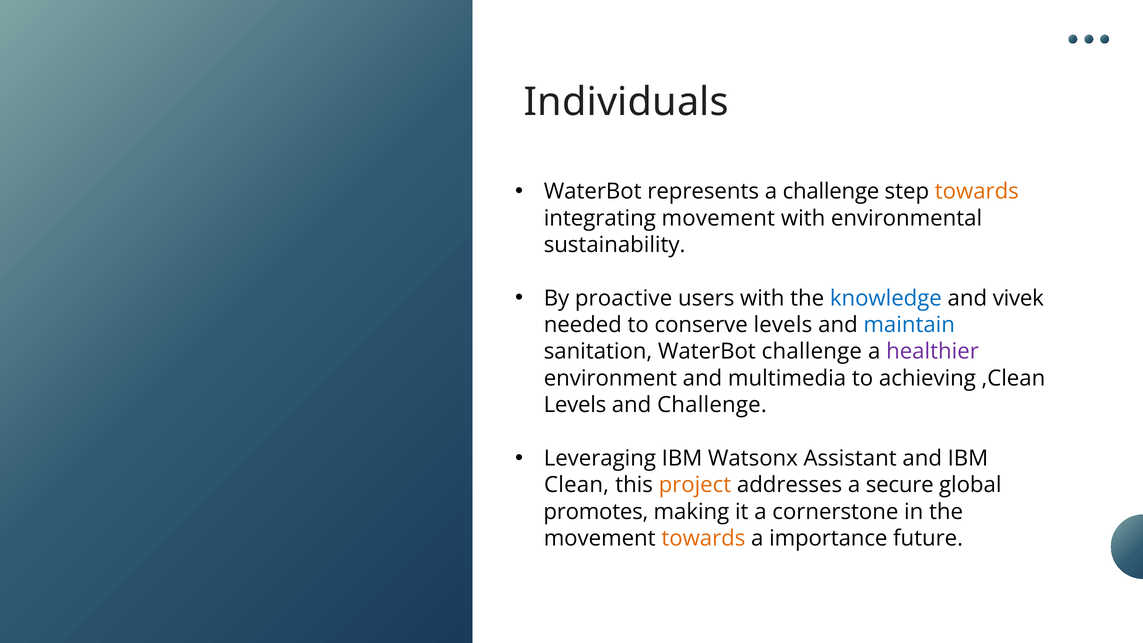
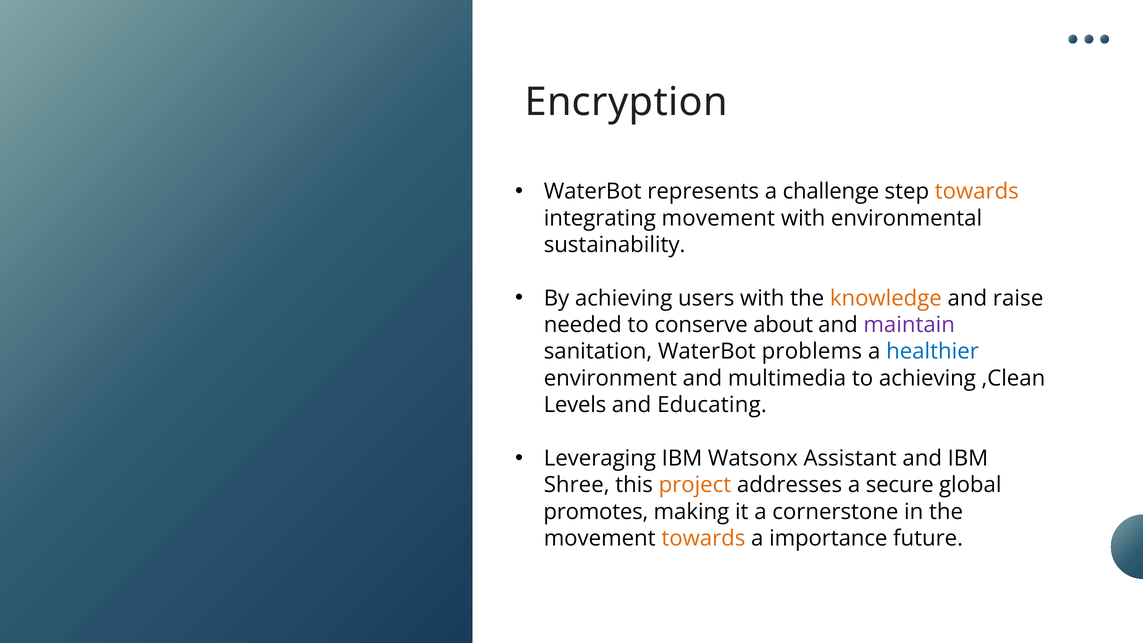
Individuals: Individuals -> Encryption
By proactive: proactive -> achieving
knowledge colour: blue -> orange
vivek: vivek -> raise
conserve levels: levels -> about
maintain colour: blue -> purple
WaterBot challenge: challenge -> problems
healthier colour: purple -> blue
and Challenge: Challenge -> Educating
Clean: Clean -> Shree
